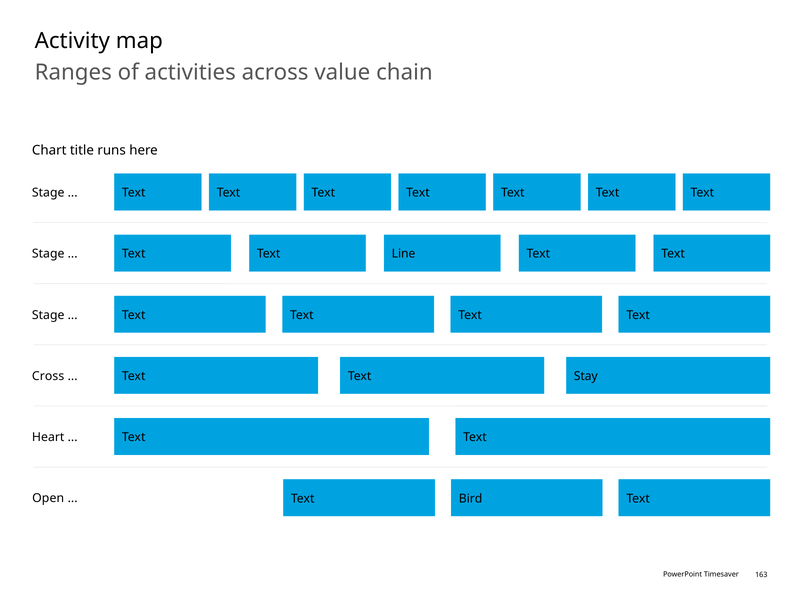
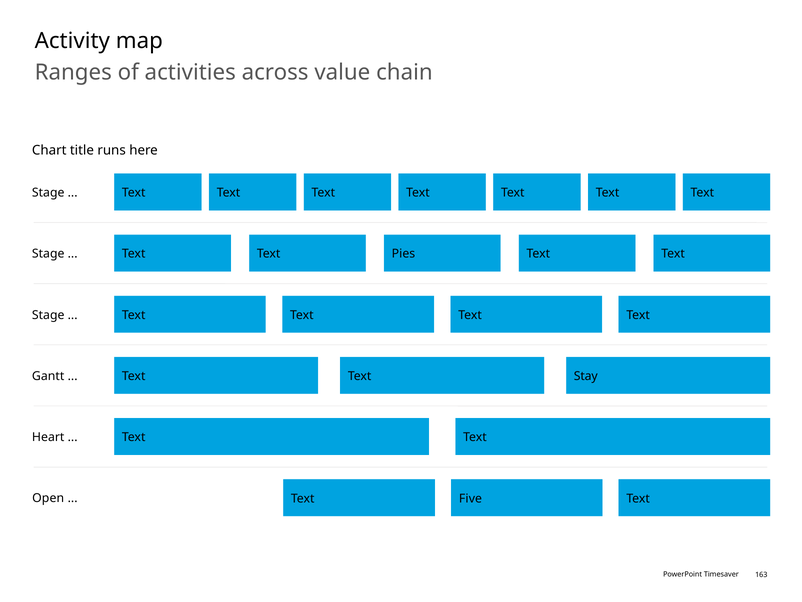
Line: Line -> Pies
Cross: Cross -> Gantt
Bird: Bird -> Five
